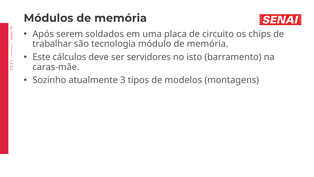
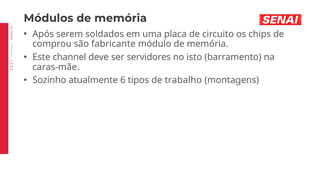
trabalhar: trabalhar -> comprou
tecnologia: tecnologia -> fabricante
cálculos: cálculos -> channel
3: 3 -> 6
modelos: modelos -> trabalho
